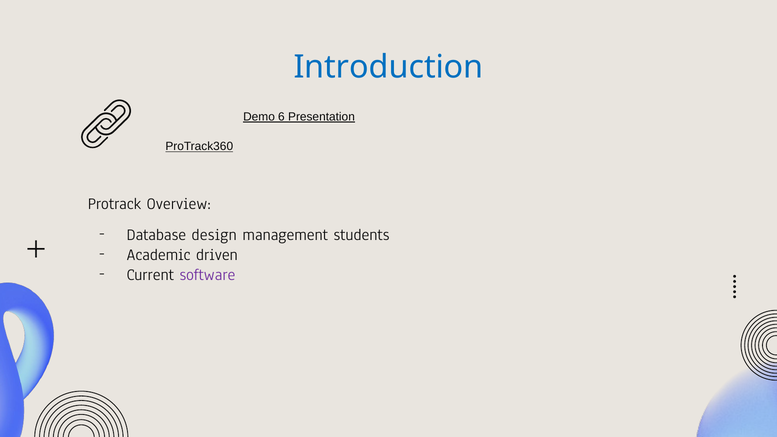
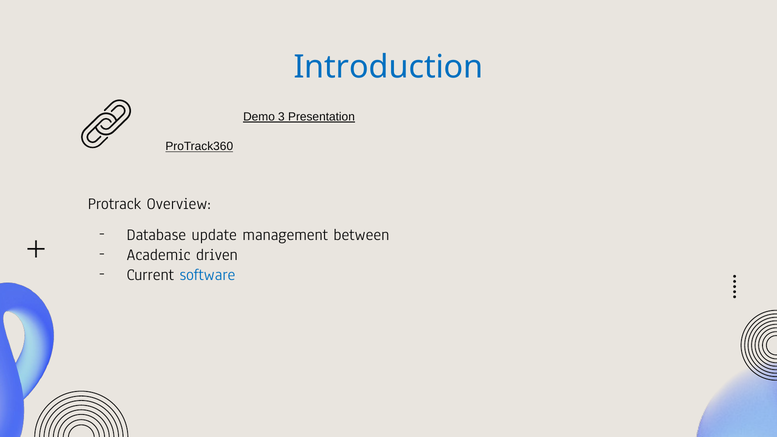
6: 6 -> 3
design: design -> update
students: students -> between
software colour: purple -> blue
